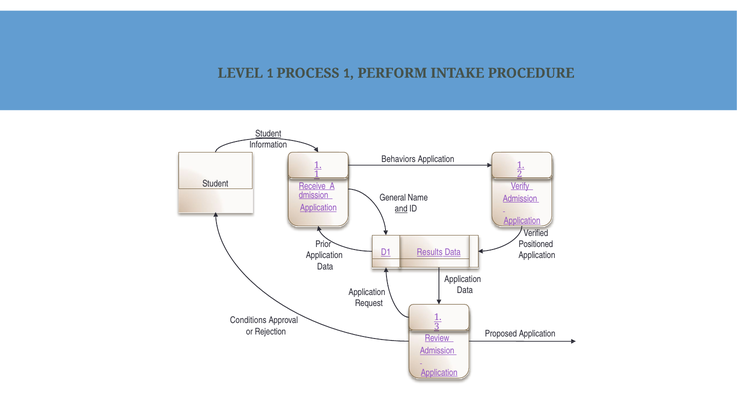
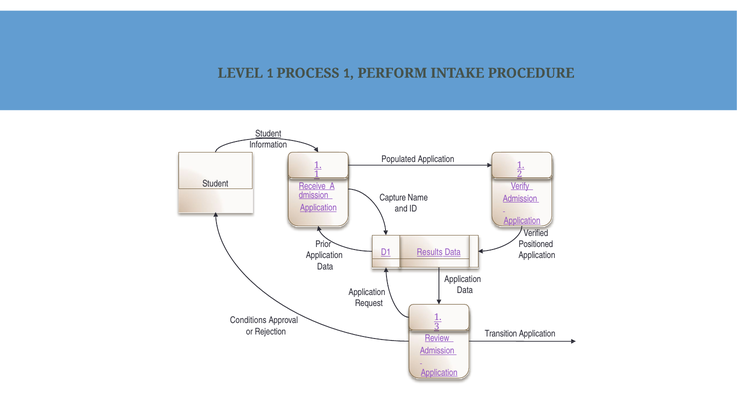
Behaviors: Behaviors -> Populated
General: General -> Capture
and underline: present -> none
Proposed: Proposed -> Transition
